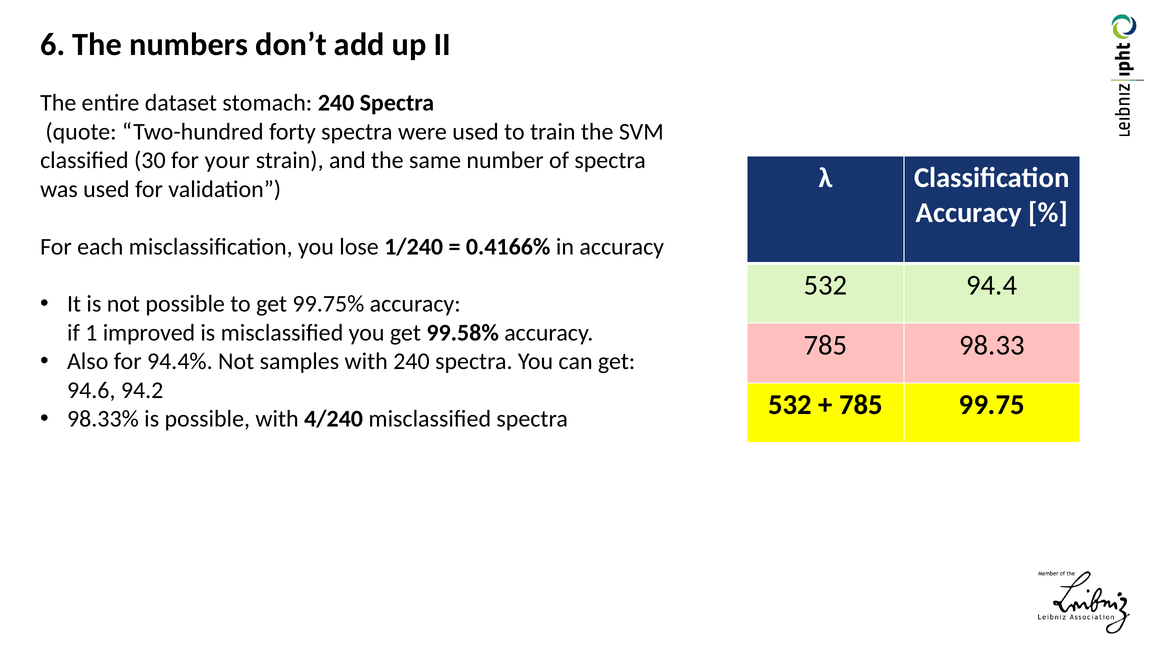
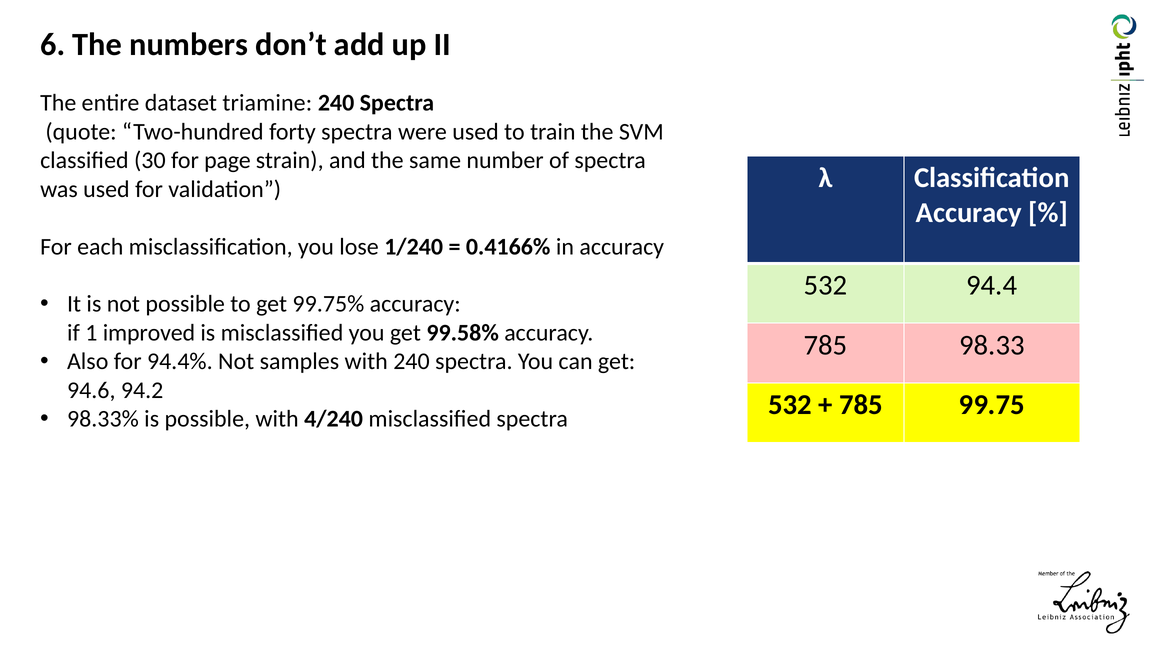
stomach: stomach -> triamine
your: your -> page
